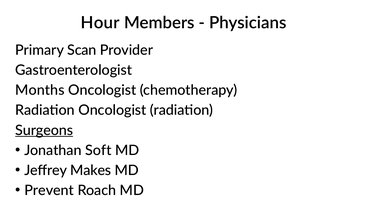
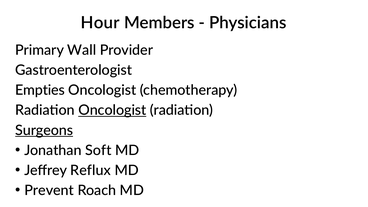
Scan: Scan -> Wall
Months: Months -> Empties
Oncologist at (112, 110) underline: none -> present
Makes: Makes -> Reflux
